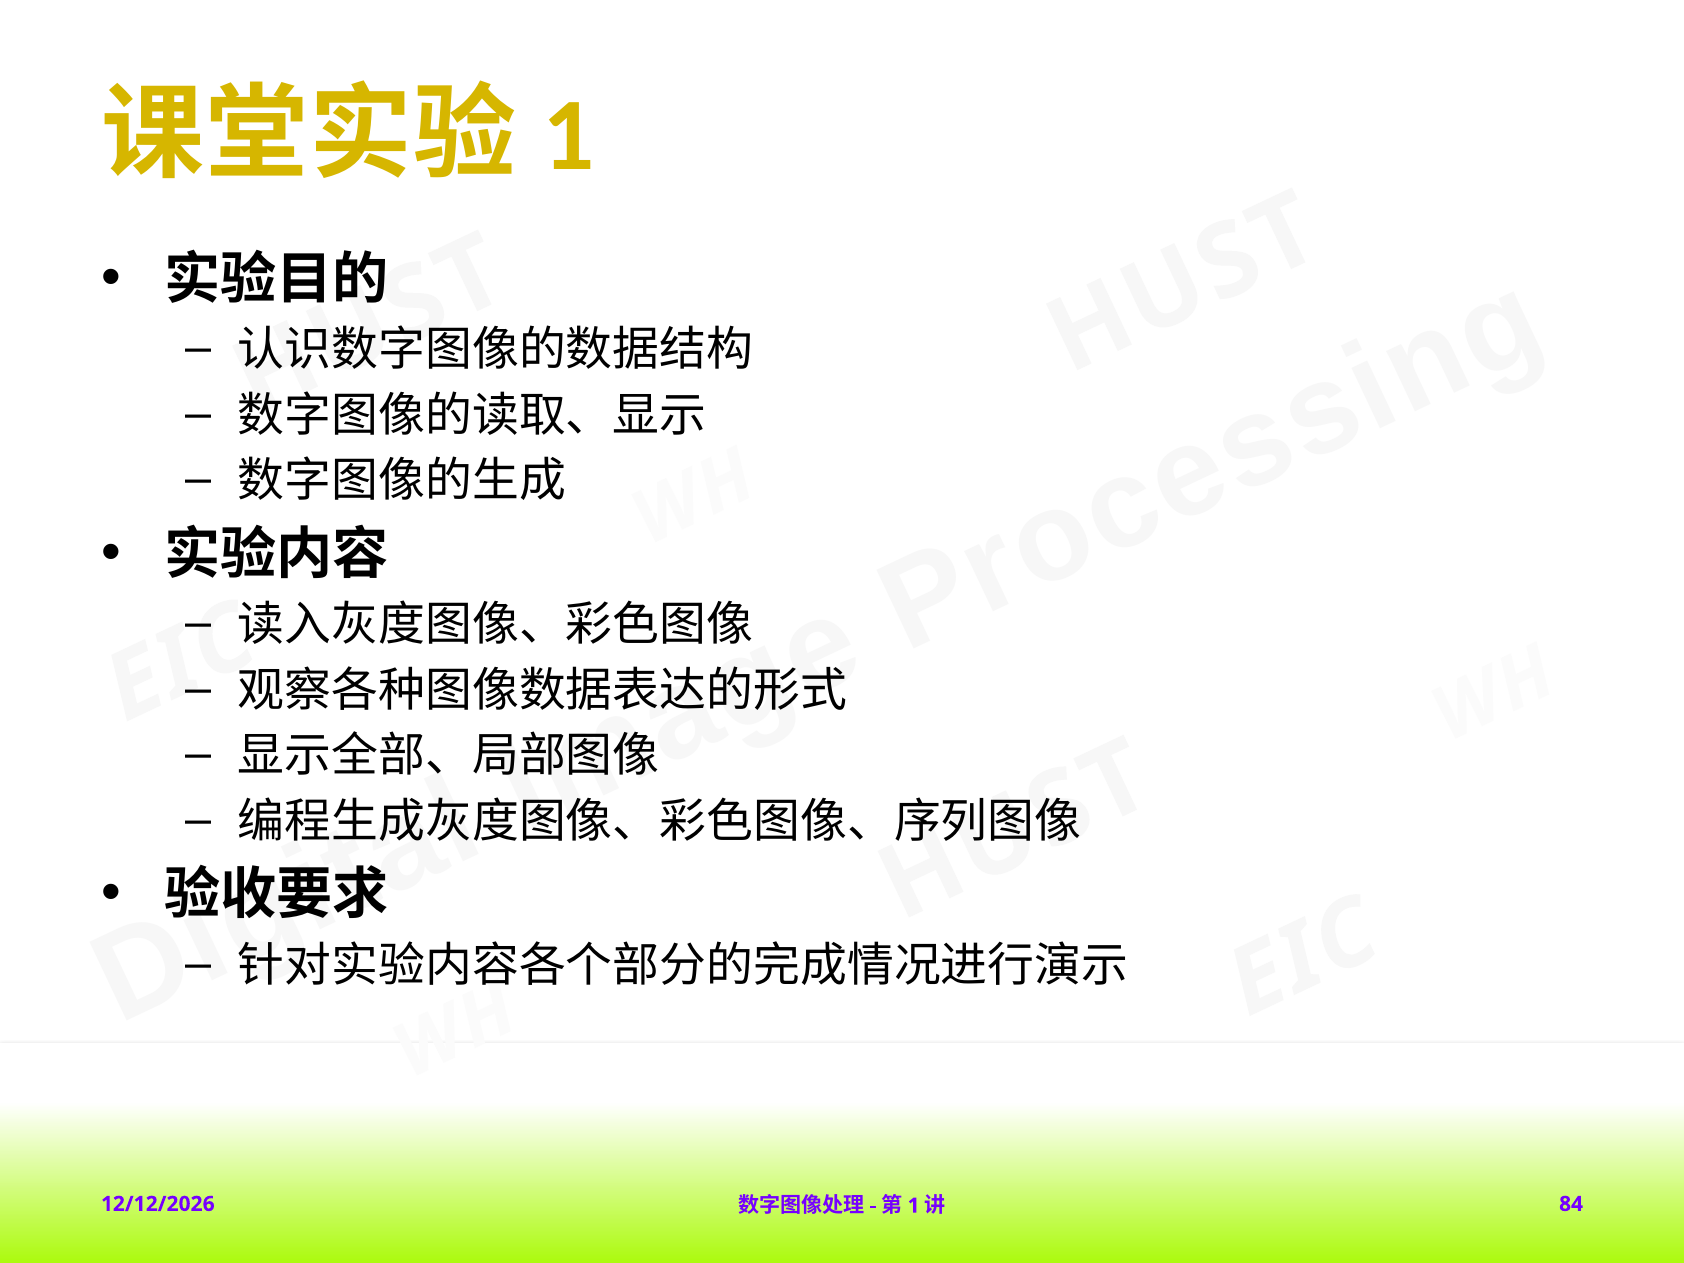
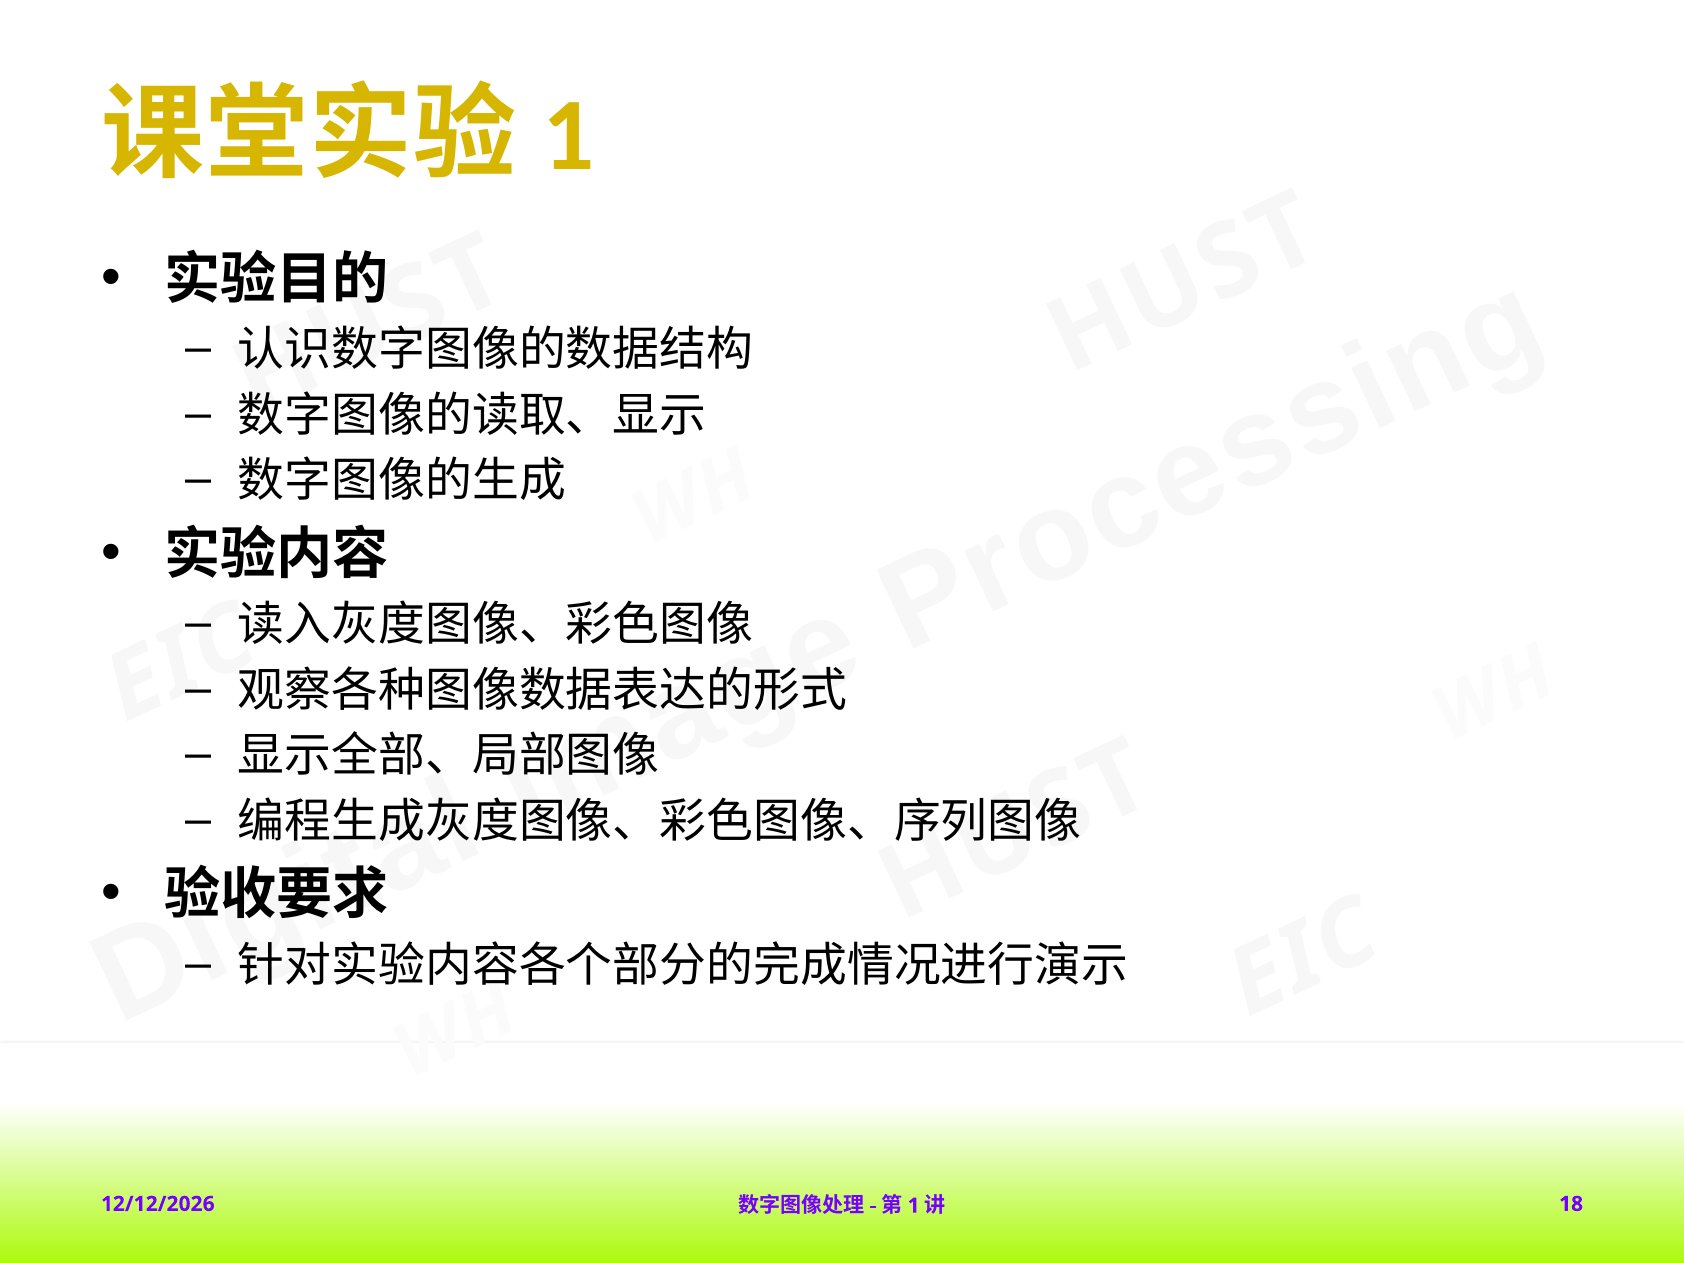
84: 84 -> 18
